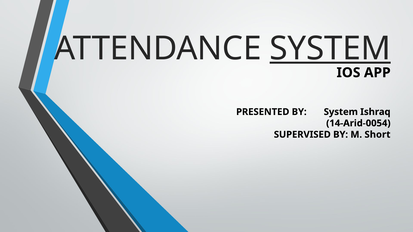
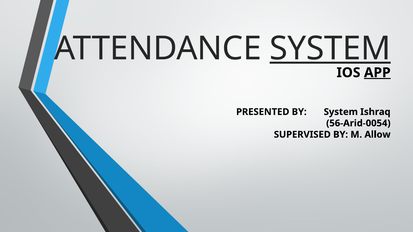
APP underline: none -> present
14-Arid-0054: 14-Arid-0054 -> 56-Arid-0054
Short: Short -> Allow
